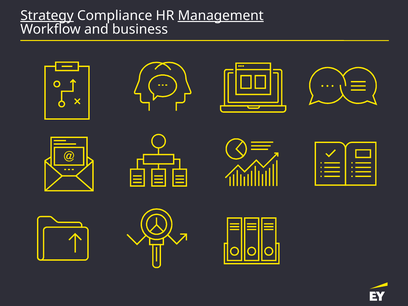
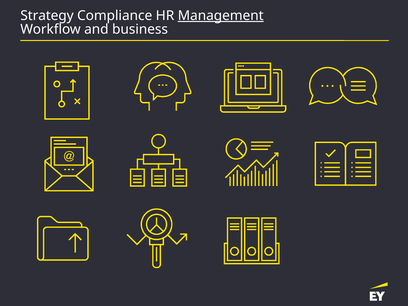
Strategy underline: present -> none
